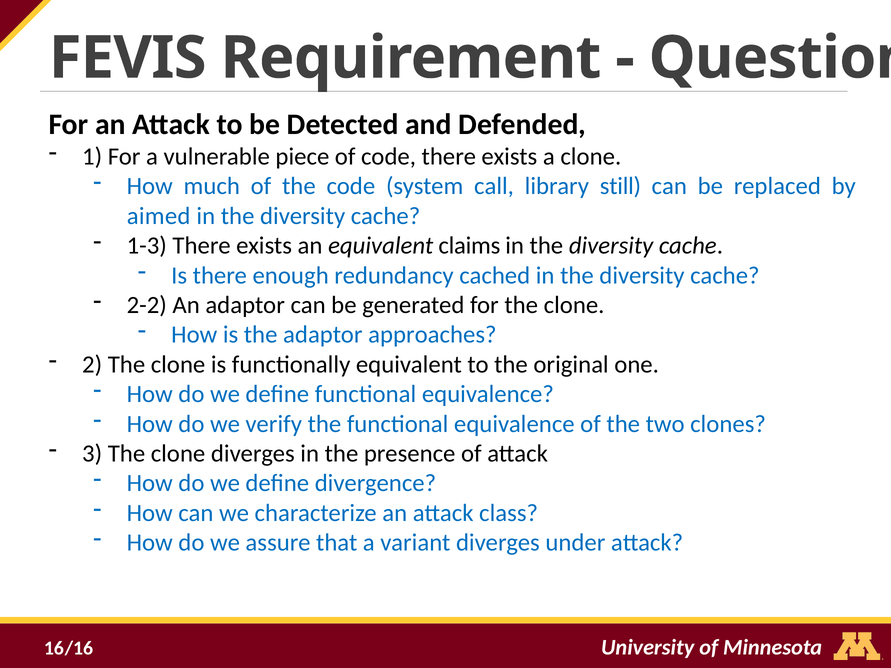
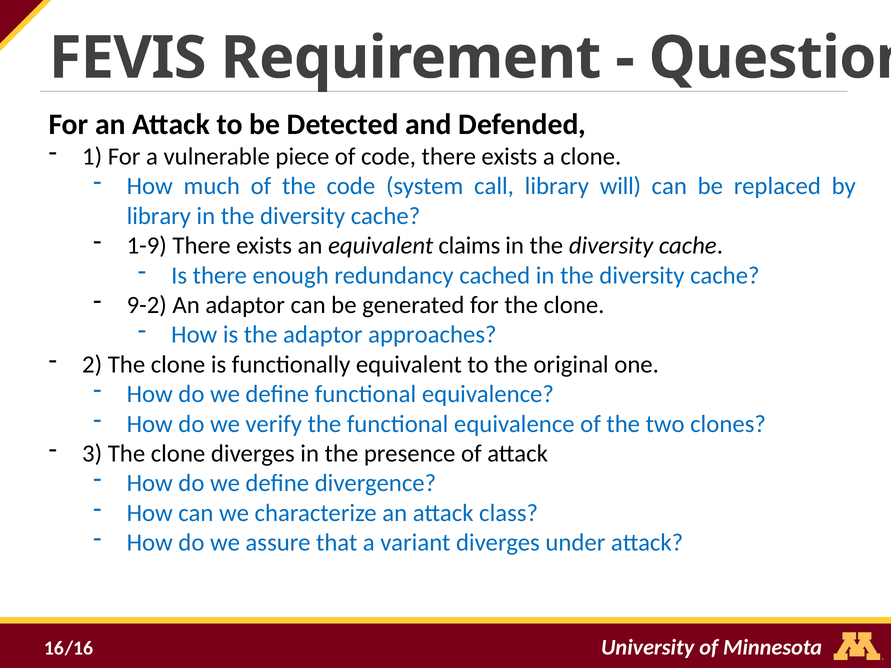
still: still -> will
aimed at (159, 216): aimed -> library
1-3: 1-3 -> 1-9
2-2: 2-2 -> 9-2
